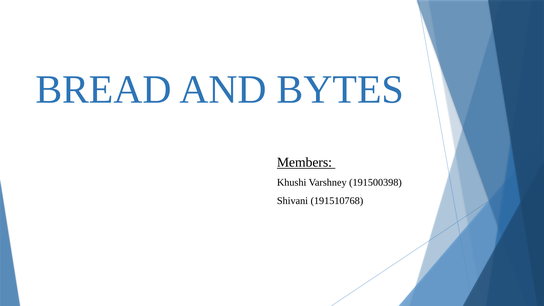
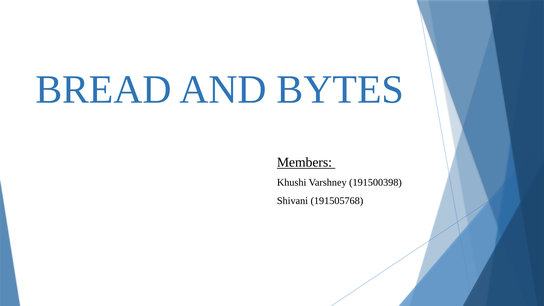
191510768: 191510768 -> 191505768
